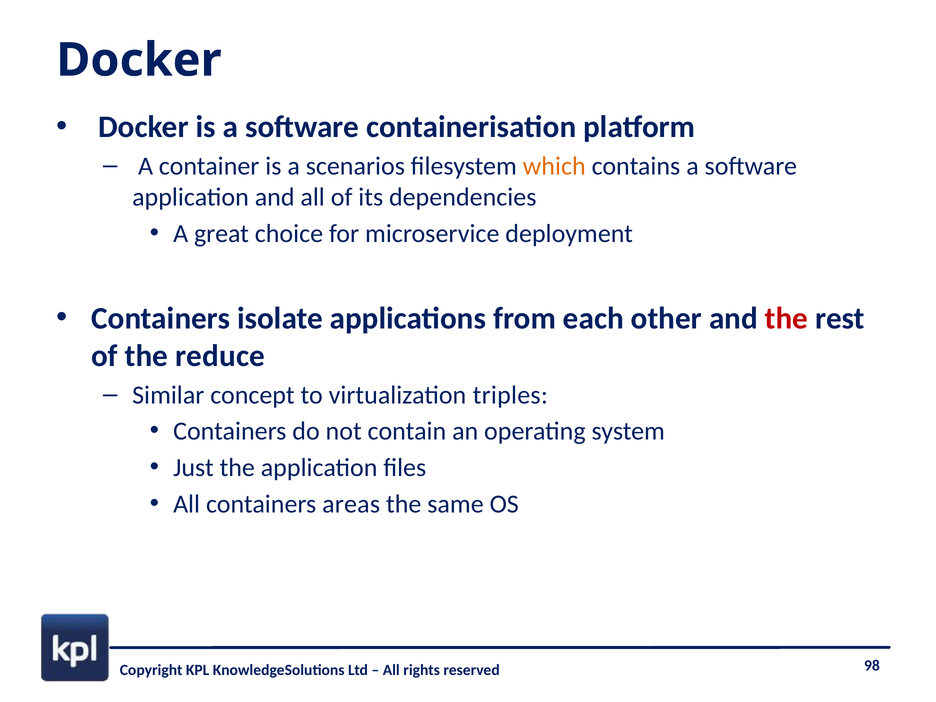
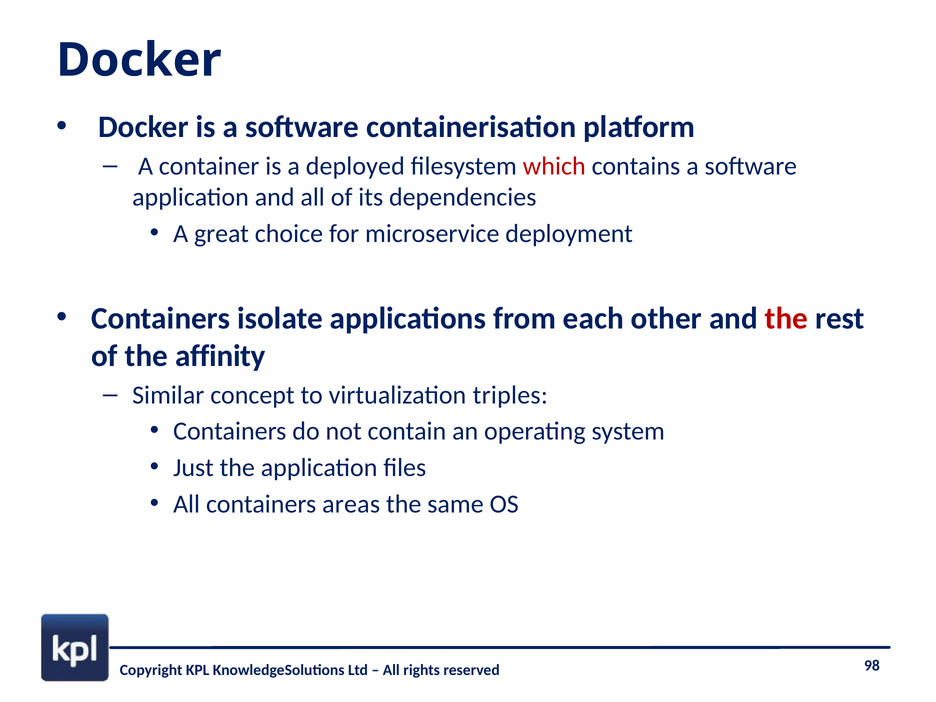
scenarios: scenarios -> deployed
which colour: orange -> red
reduce: reduce -> affinity
